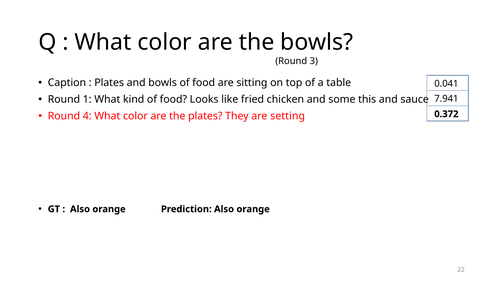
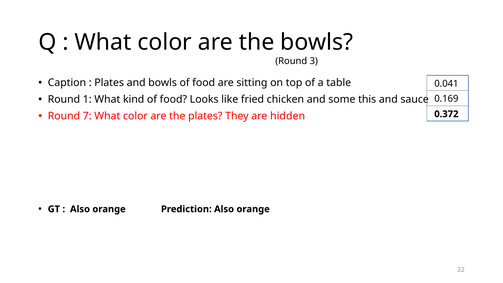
7.941: 7.941 -> 0.169
4: 4 -> 7
setting: setting -> hidden
